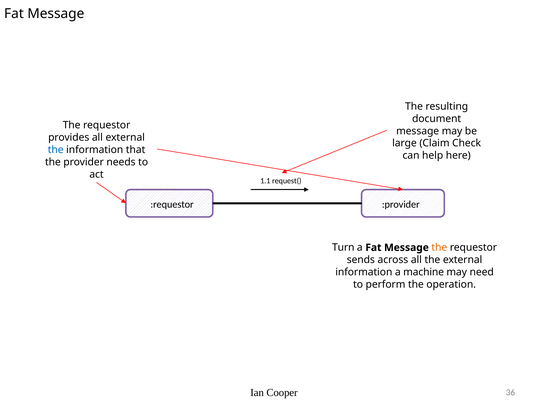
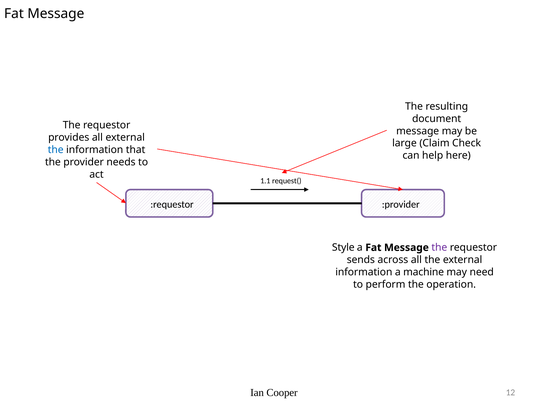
Turn: Turn -> Style
the at (439, 248) colour: orange -> purple
36: 36 -> 12
